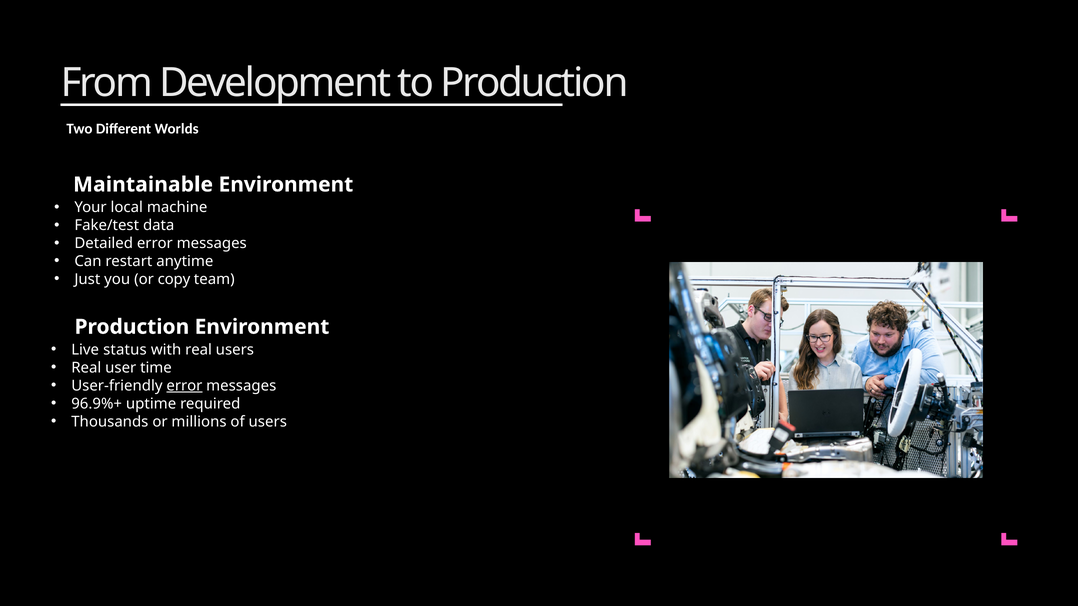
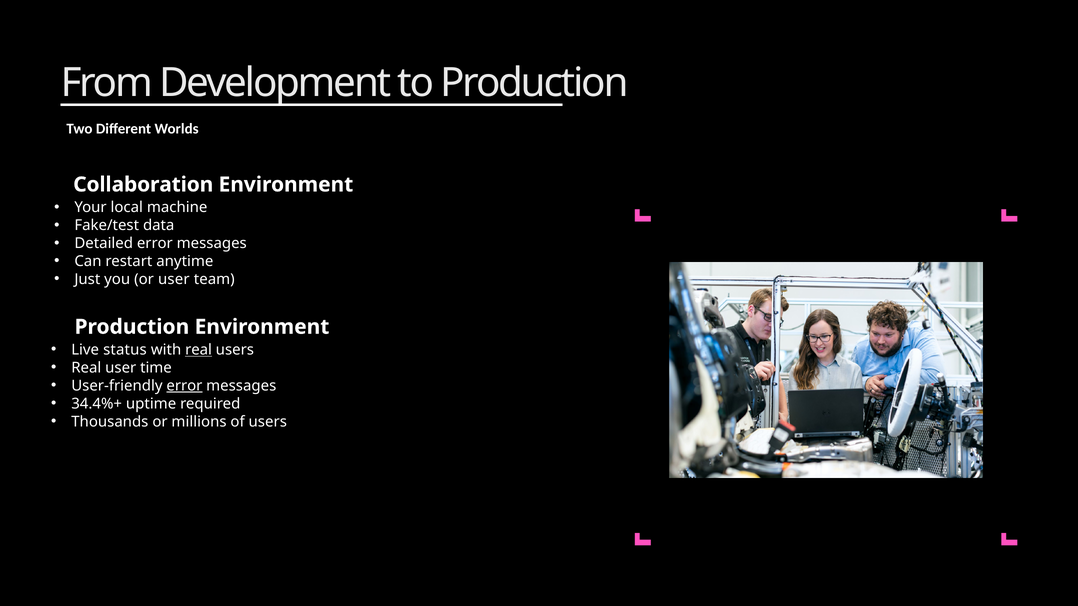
Maintainable: Maintainable -> Collaboration
or copy: copy -> user
real at (199, 350) underline: none -> present
96.9%+: 96.9%+ -> 34.4%+
